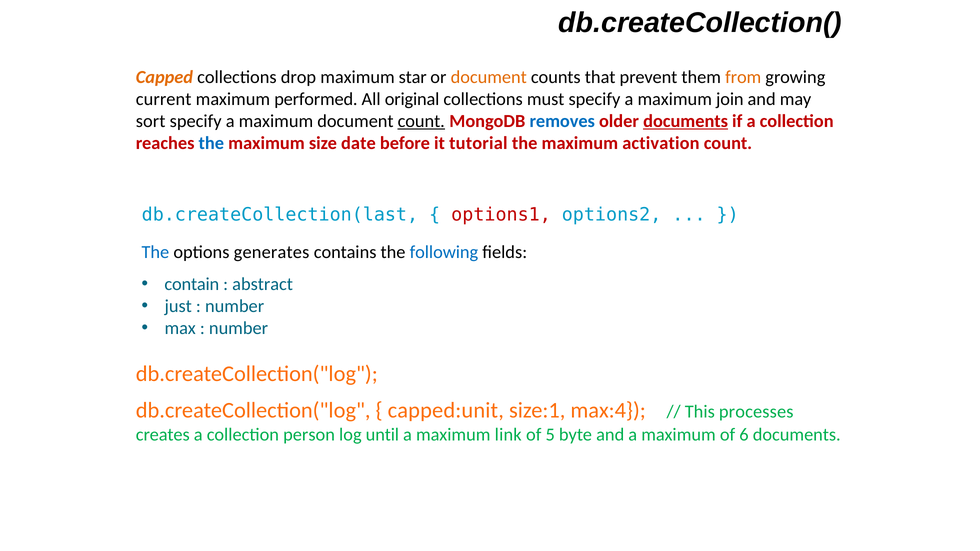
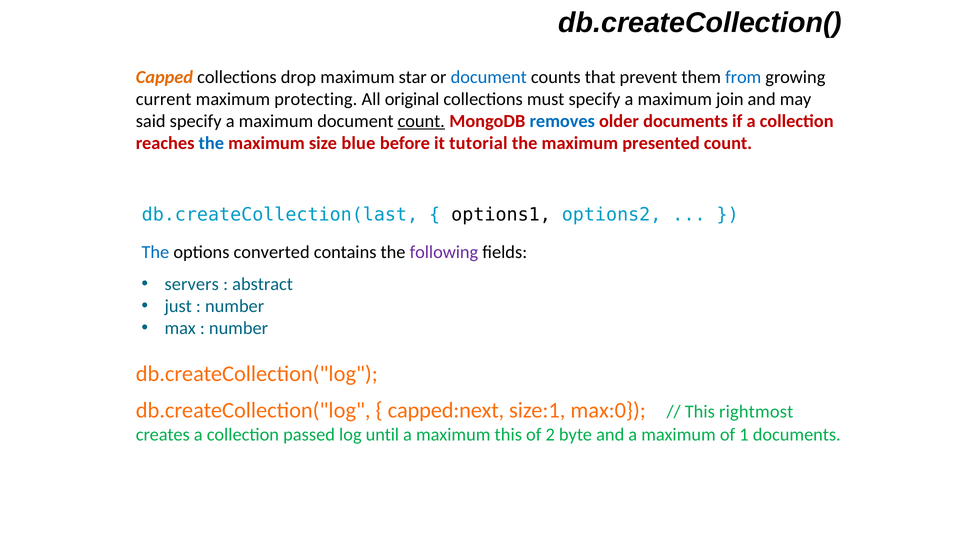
document at (489, 77) colour: orange -> blue
from colour: orange -> blue
performed: performed -> protecting
sort: sort -> said
documents at (686, 121) underline: present -> none
date: date -> blue
activation: activation -> presented
options1 colour: red -> black
generates: generates -> converted
following colour: blue -> purple
contain: contain -> servers
capped:unit: capped:unit -> capped:next
max:4: max:4 -> max:0
processes: processes -> rightmost
person: person -> passed
maximum link: link -> this
5: 5 -> 2
6: 6 -> 1
